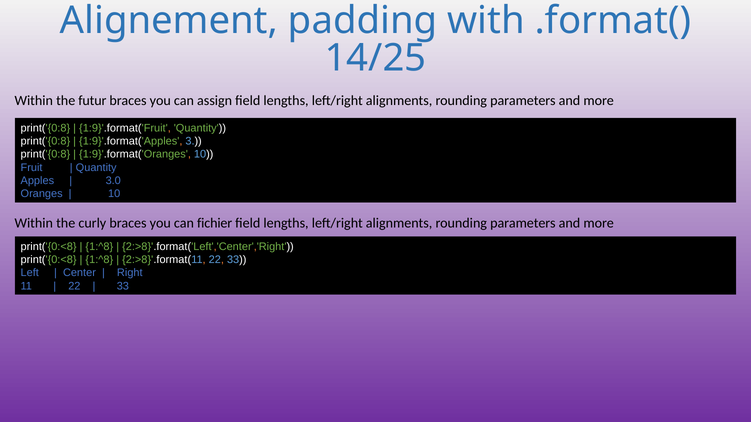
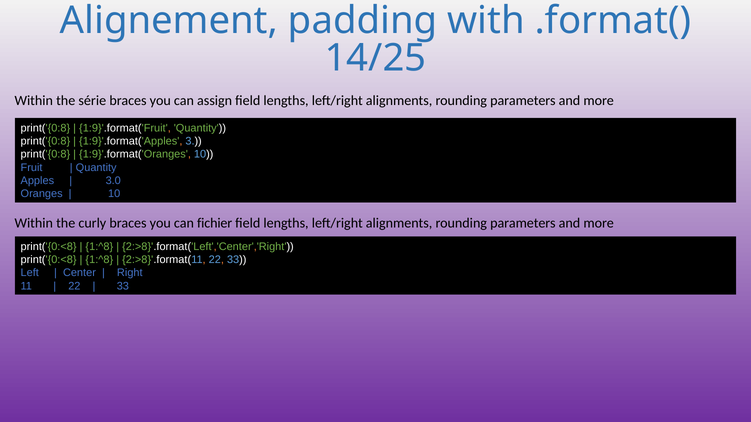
futur: futur -> série
